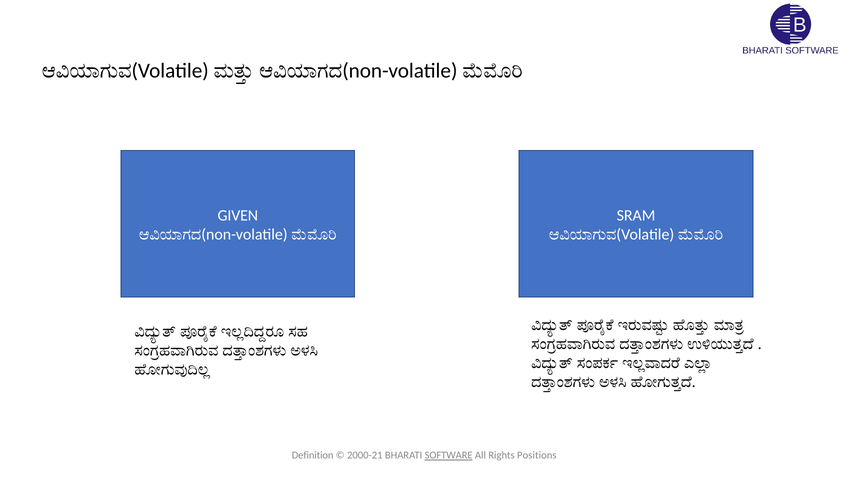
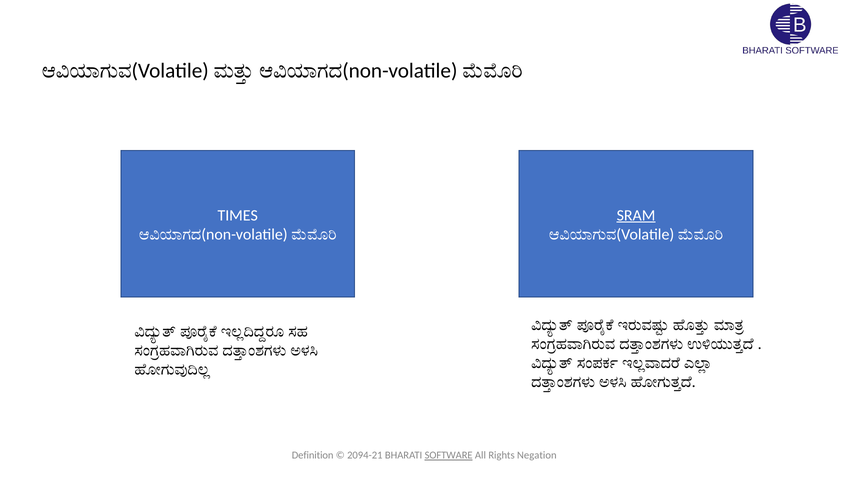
GIVEN: GIVEN -> TIMES
SRAM underline: none -> present
2000-21: 2000-21 -> 2094-21
Positions: Positions -> Negation
